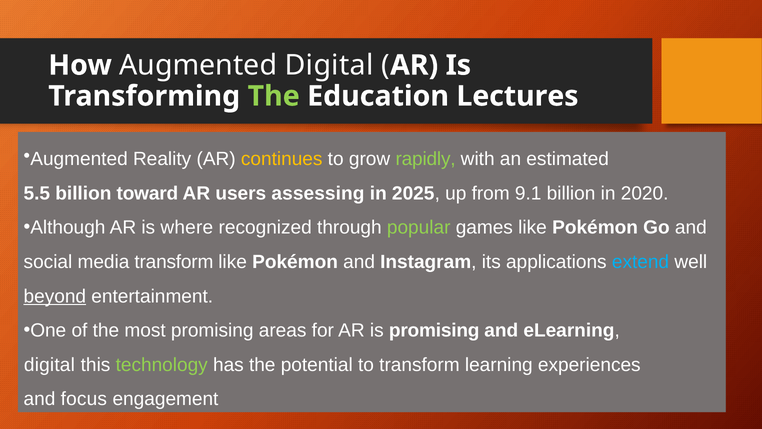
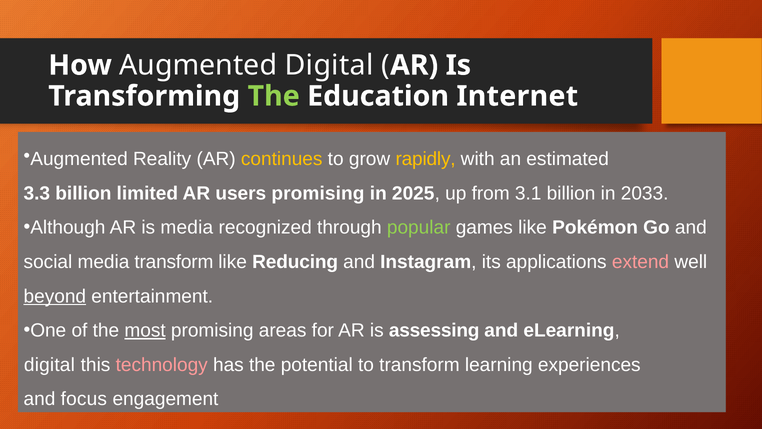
Lectures: Lectures -> Internet
rapidly colour: light green -> yellow
5.5: 5.5 -> 3.3
toward: toward -> limited
users assessing: assessing -> promising
9.1: 9.1 -> 3.1
2020: 2020 -> 2033
is where: where -> media
Pokémon at (295, 262): Pokémon -> Reducing
extend colour: light blue -> pink
most underline: none -> present
is promising: promising -> assessing
technology colour: light green -> pink
